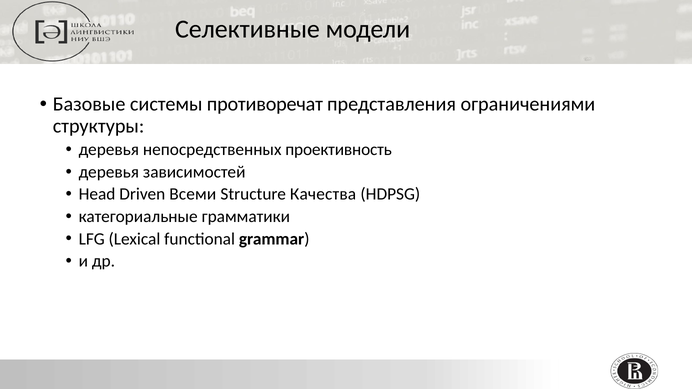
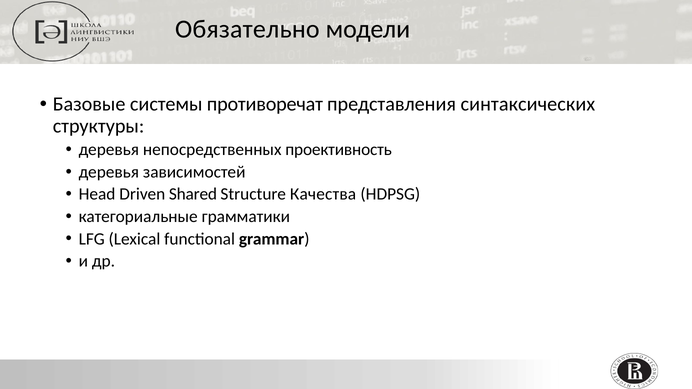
Селективные: Селективные -> Обязательно
ограничениями: ограничениями -> синтаксических
Всеми: Всеми -> Shared
